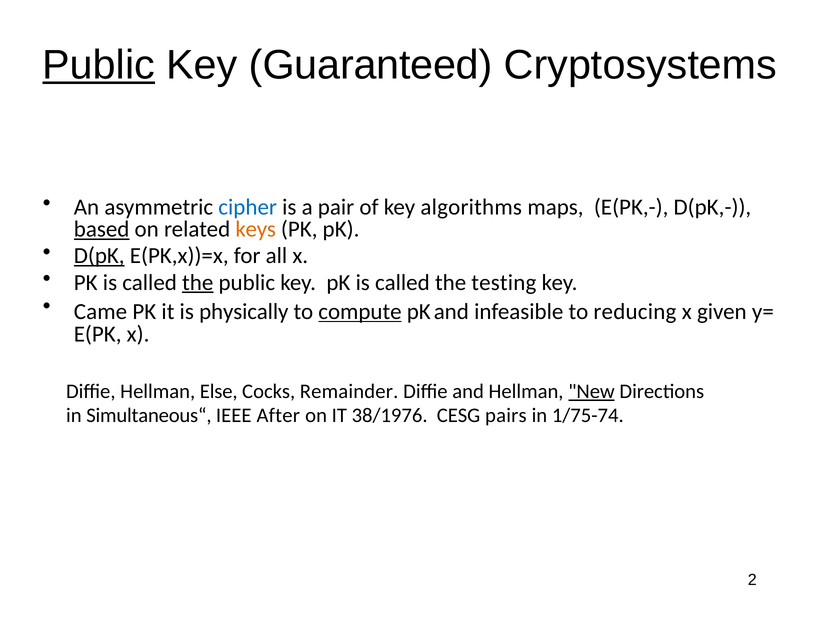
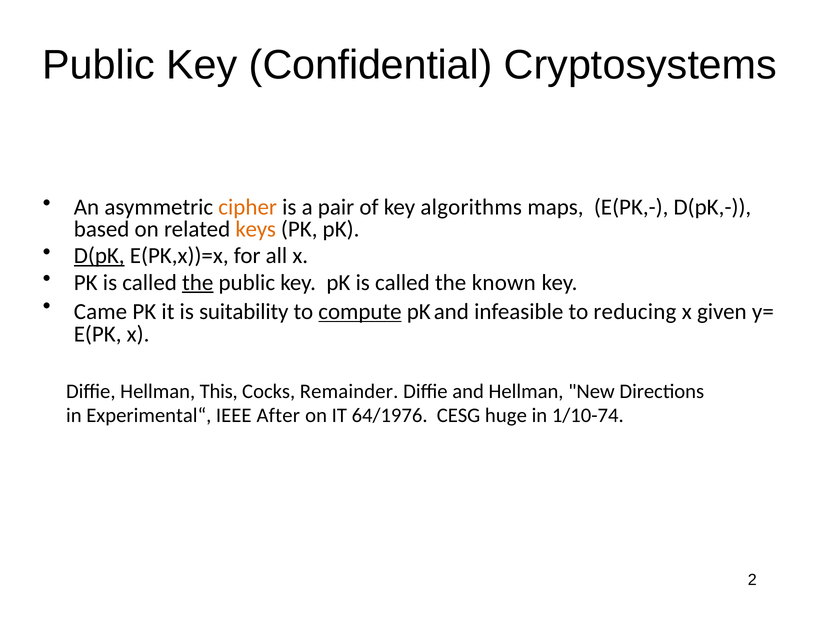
Public at (99, 65) underline: present -> none
Guaranteed: Guaranteed -> Confidential
cipher colour: blue -> orange
based underline: present -> none
testing: testing -> known
physically: physically -> suitability
Else: Else -> This
New underline: present -> none
Simultaneous“: Simultaneous“ -> Experimental“
38/1976: 38/1976 -> 64/1976
pairs: pairs -> huge
1/75-74: 1/75-74 -> 1/10-74
